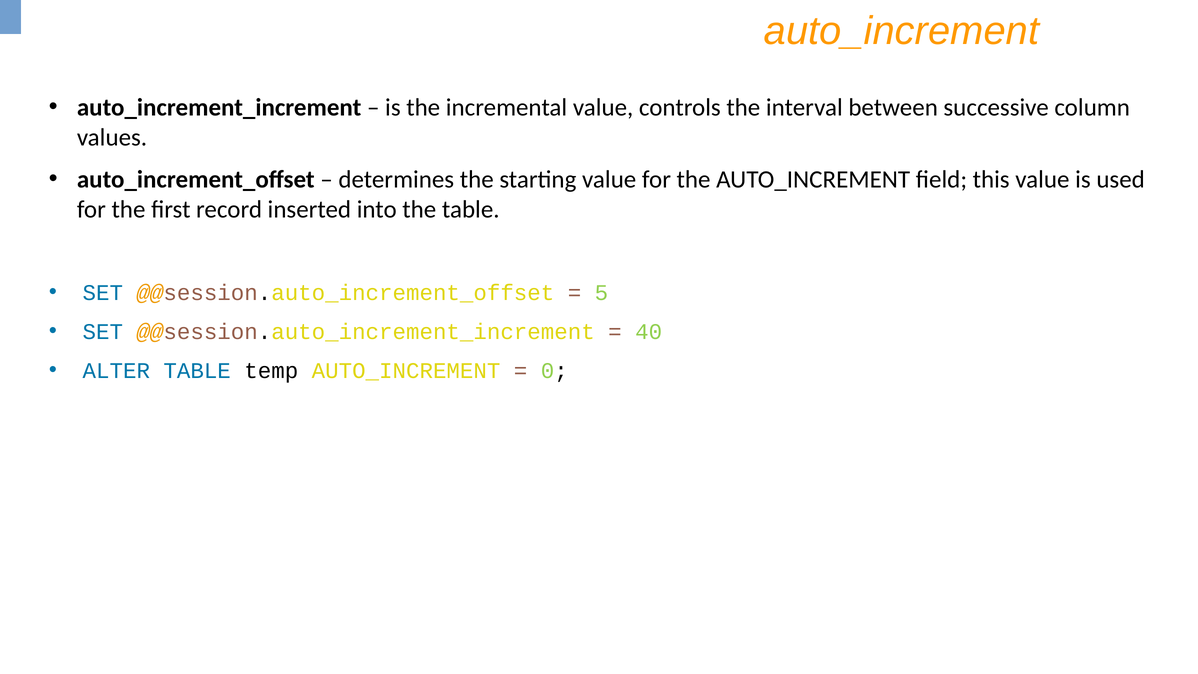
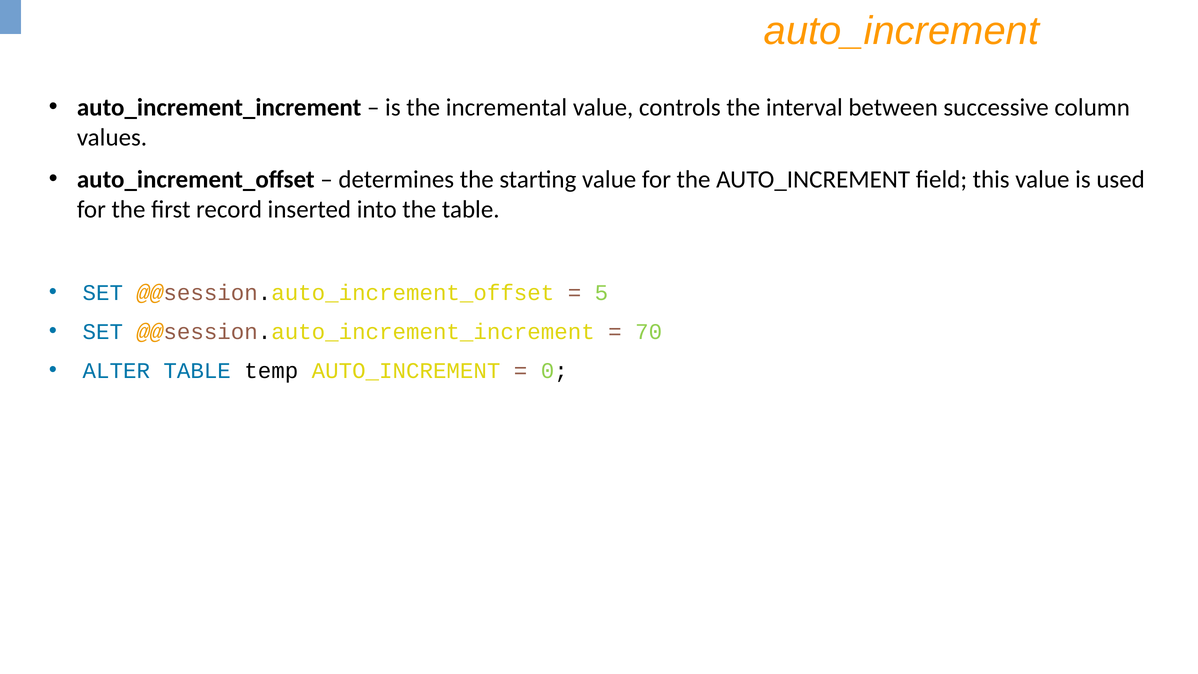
40: 40 -> 70
